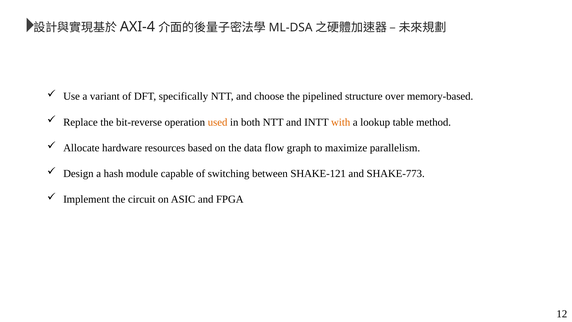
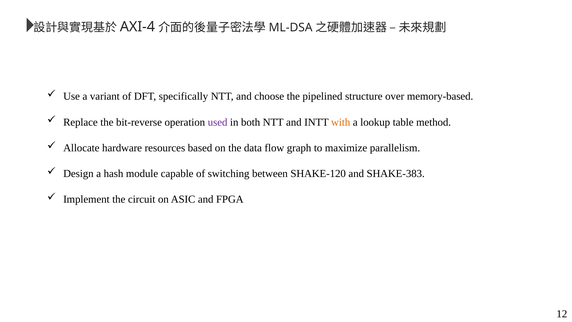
used colour: orange -> purple
SHAKE-121: SHAKE-121 -> SHAKE-120
SHAKE-773: SHAKE-773 -> SHAKE-383
